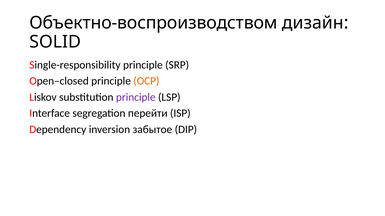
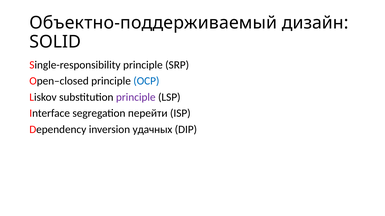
Объектно-воспроизводством: Объектно-воспроизводством -> Объектно-поддерживаемый
OCP colour: orange -> blue
забытое: забытое -> удачных
